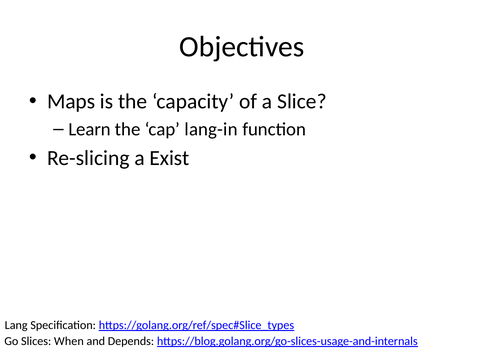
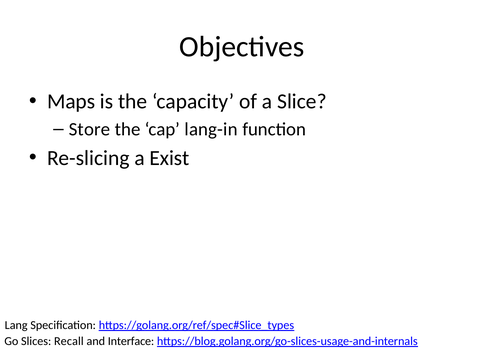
Learn: Learn -> Store
When: When -> Recall
Depends: Depends -> Interface
